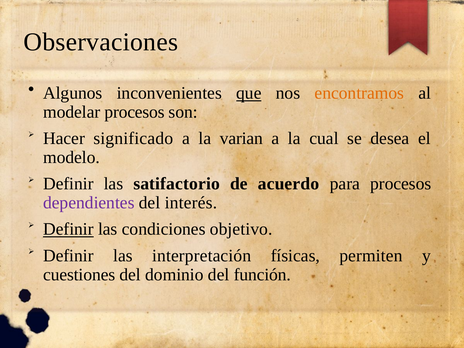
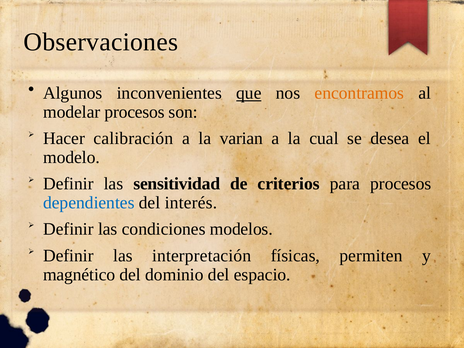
significado: significado -> calibración
satifactorio: satifactorio -> sensitividad
acuerdo: acuerdo -> criterios
dependientes colour: purple -> blue
Definir at (68, 229) underline: present -> none
objetivo: objetivo -> modelos
cuestiones: cuestiones -> magnético
función: función -> espacio
